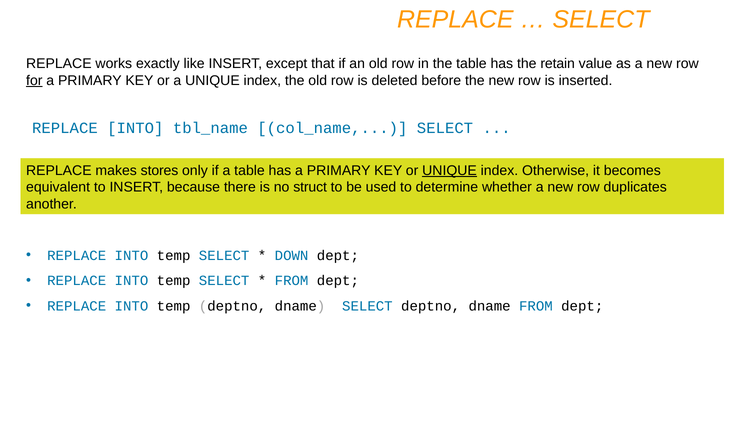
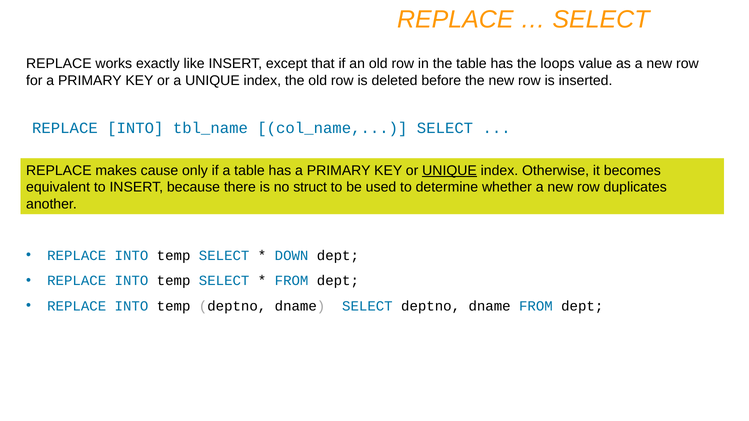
retain: retain -> loops
for underline: present -> none
stores: stores -> cause
